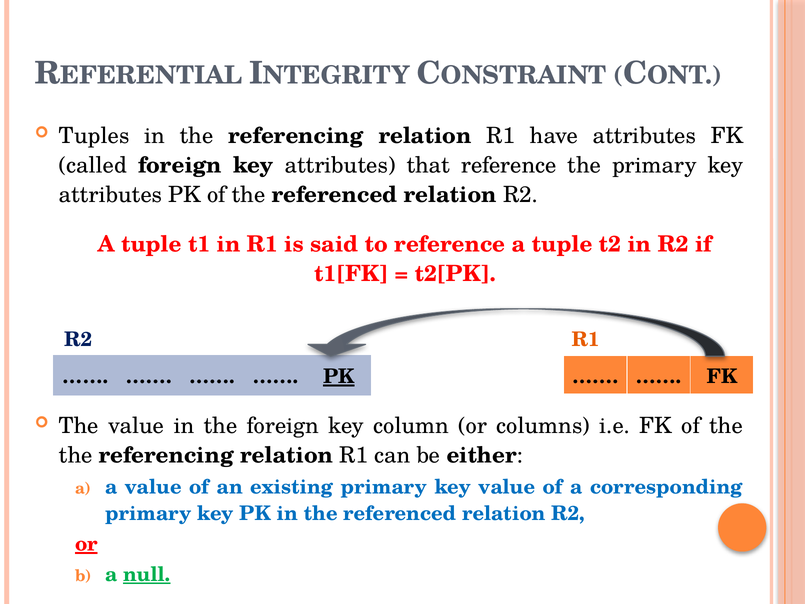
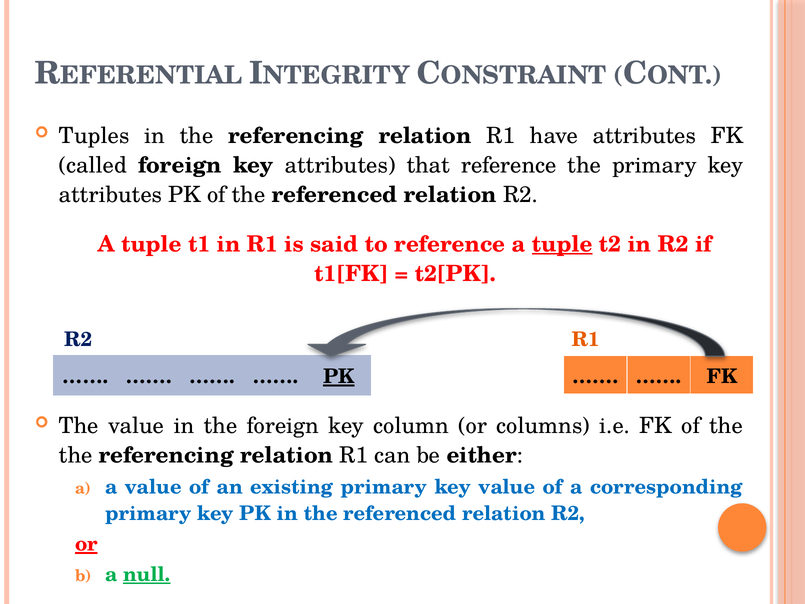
tuple at (562, 244) underline: none -> present
